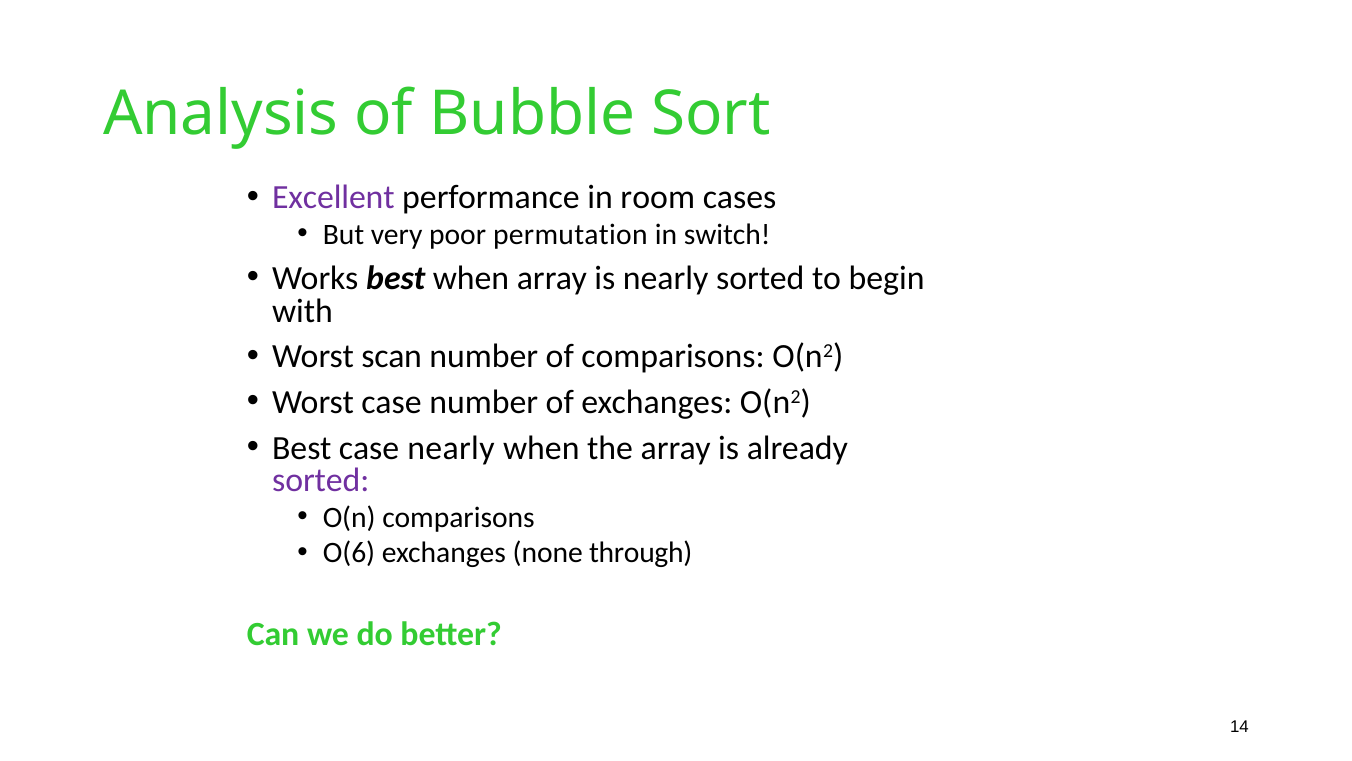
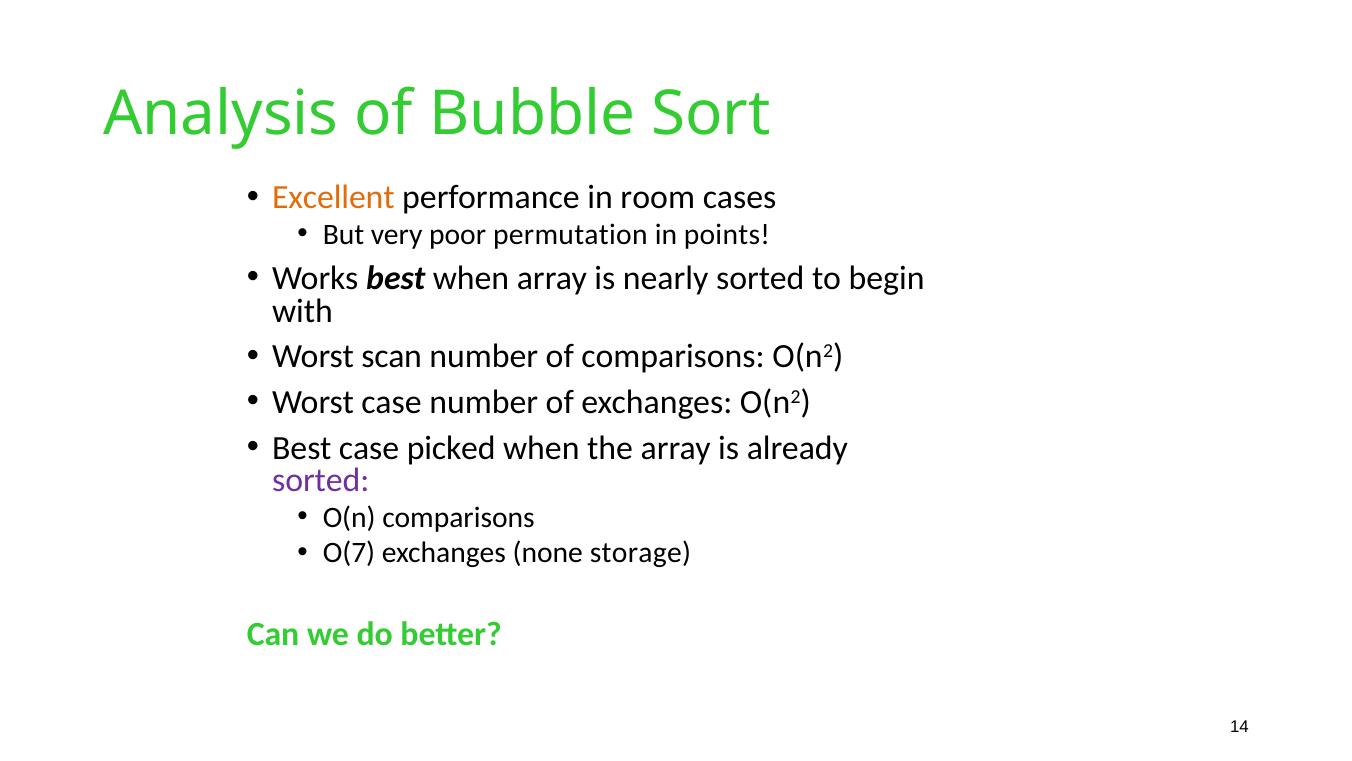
Excellent colour: purple -> orange
switch: switch -> points
case nearly: nearly -> picked
O(6: O(6 -> O(7
through: through -> storage
